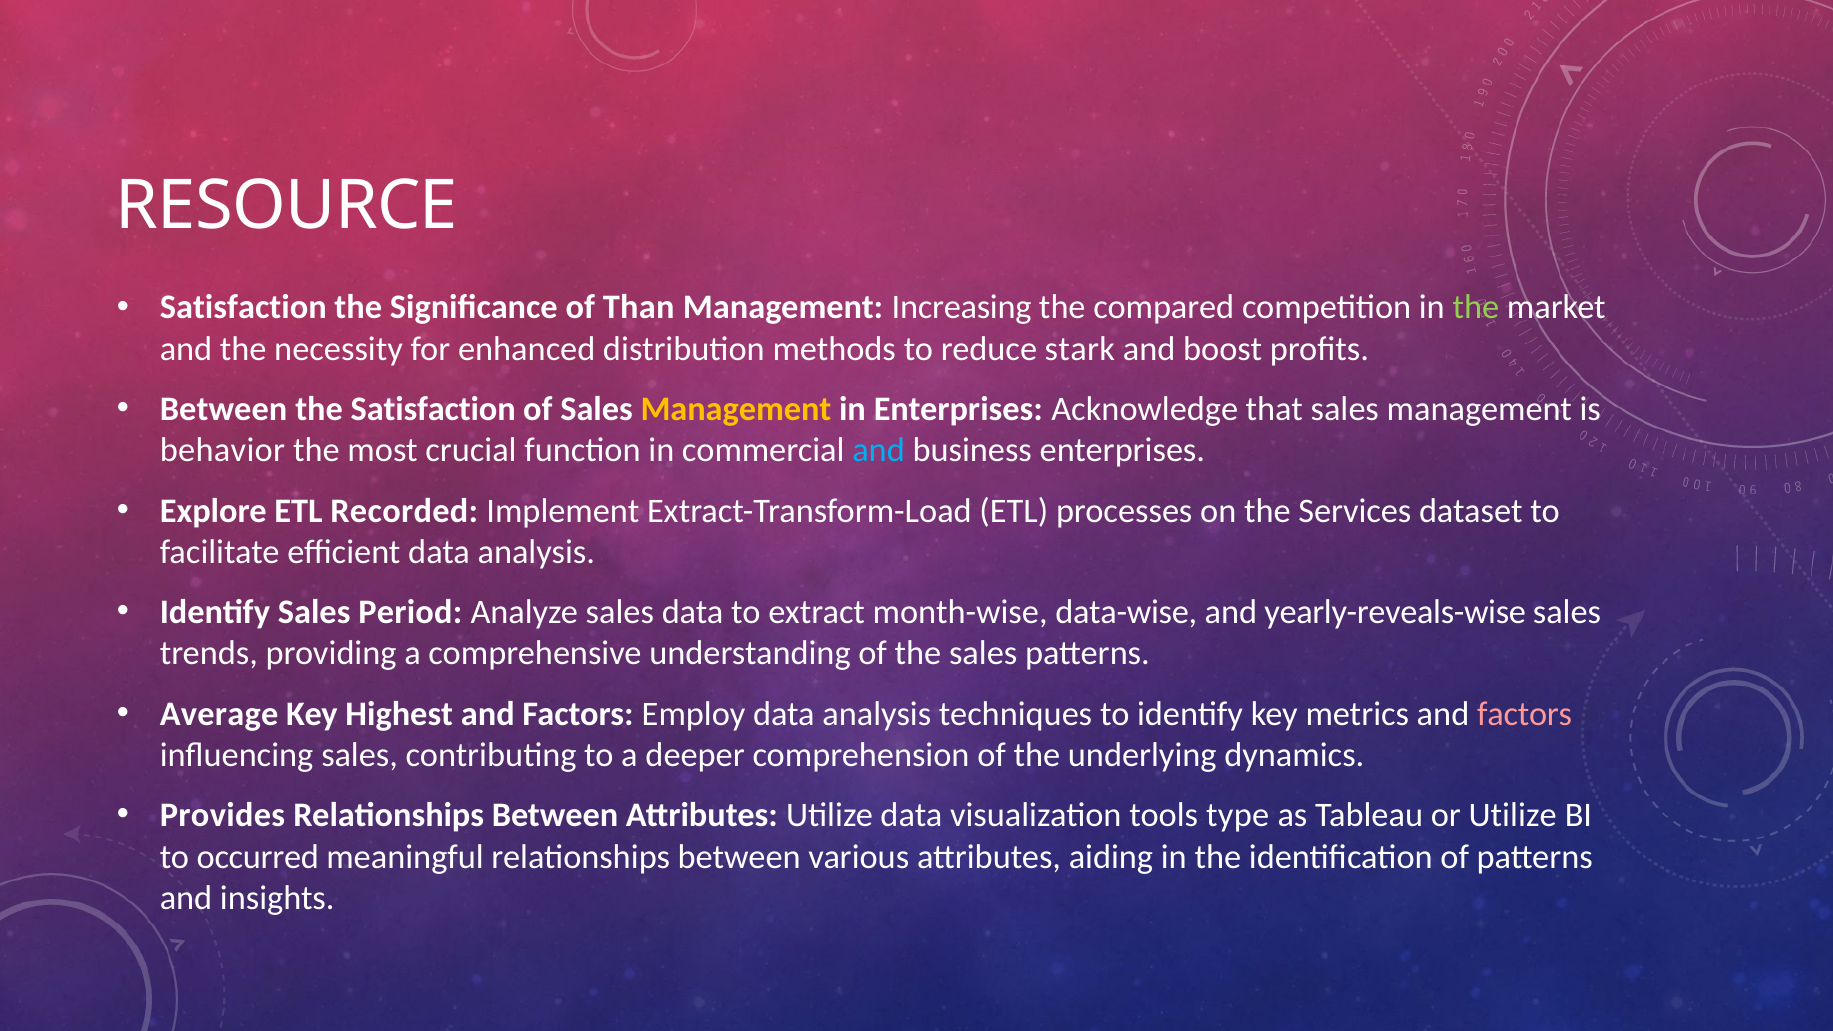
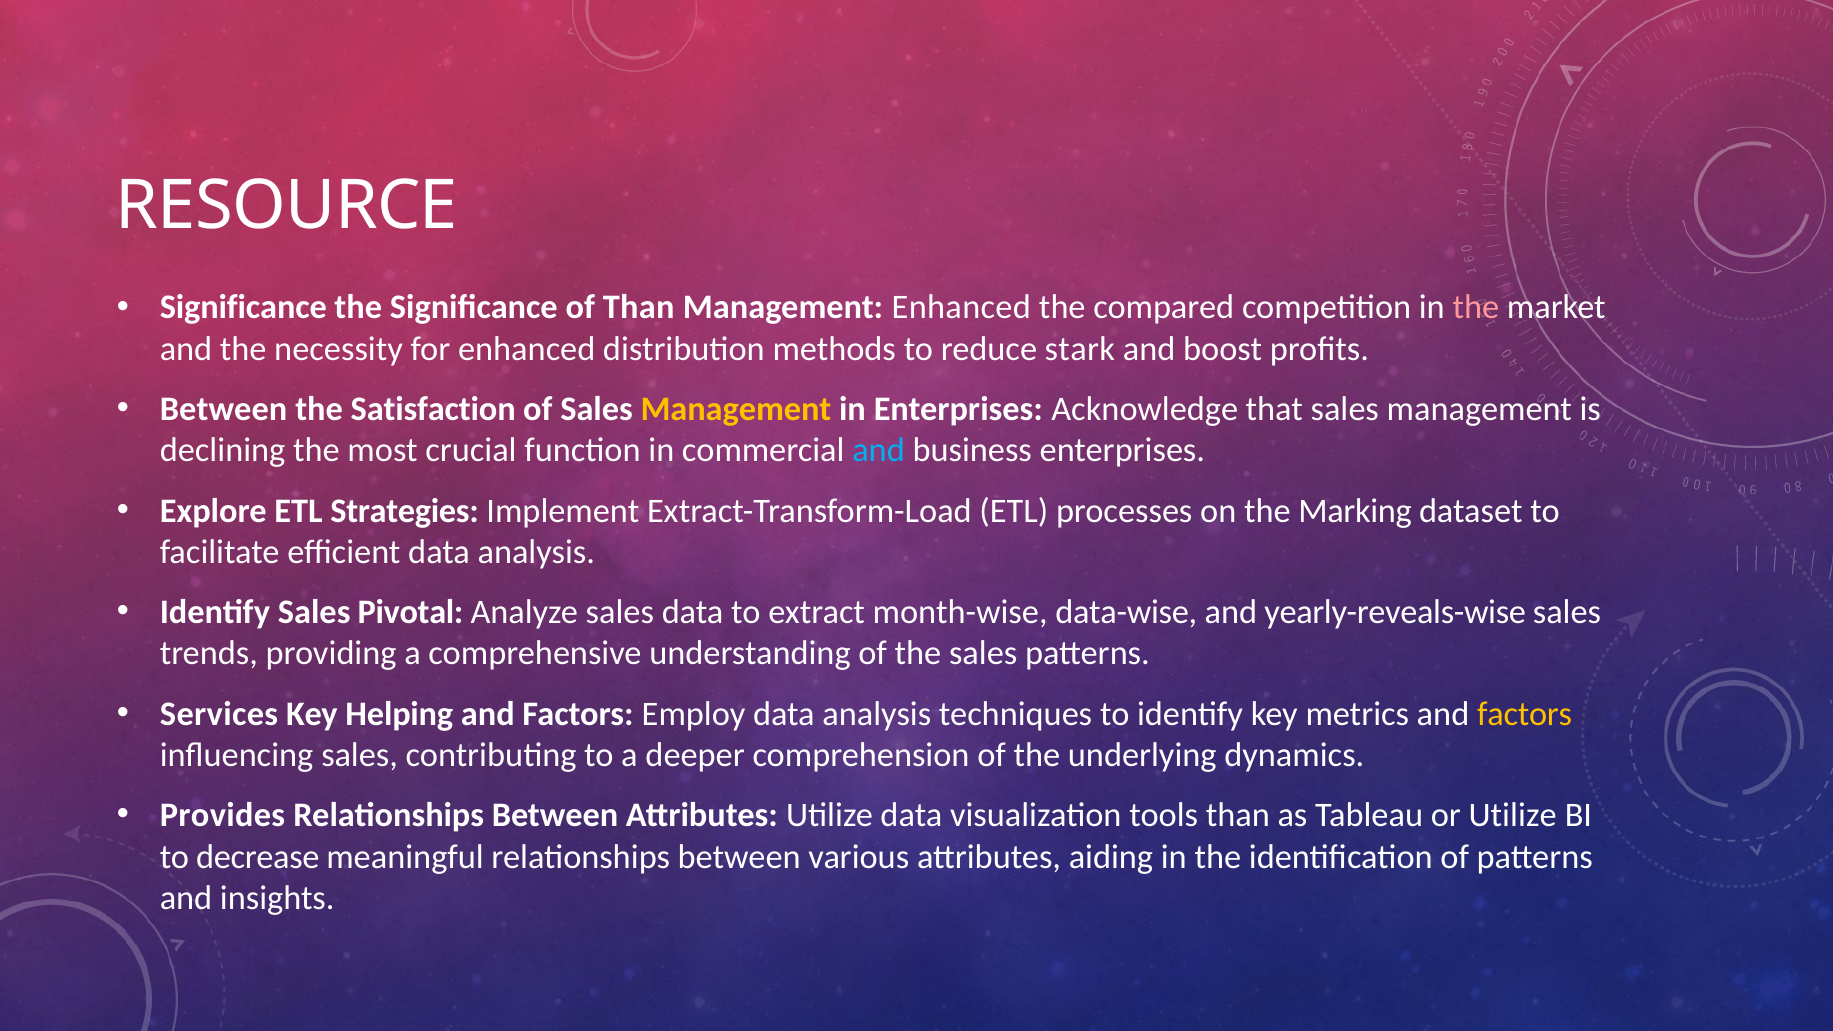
Satisfaction at (243, 308): Satisfaction -> Significance
Management Increasing: Increasing -> Enhanced
the at (1476, 308) colour: light green -> pink
behavior: behavior -> declining
Recorded: Recorded -> Strategies
Services: Services -> Marking
Period: Period -> Pivotal
Average: Average -> Services
Highest: Highest -> Helping
factors at (1525, 714) colour: pink -> yellow
tools type: type -> than
occurred: occurred -> decrease
